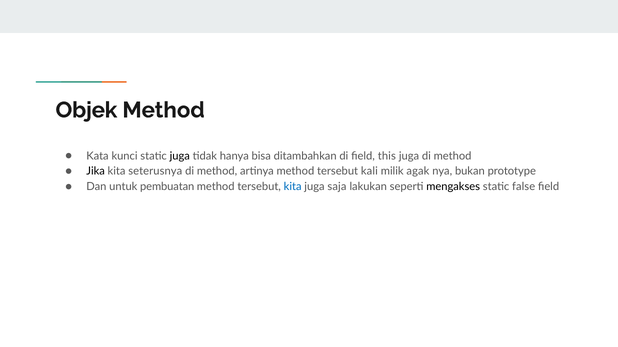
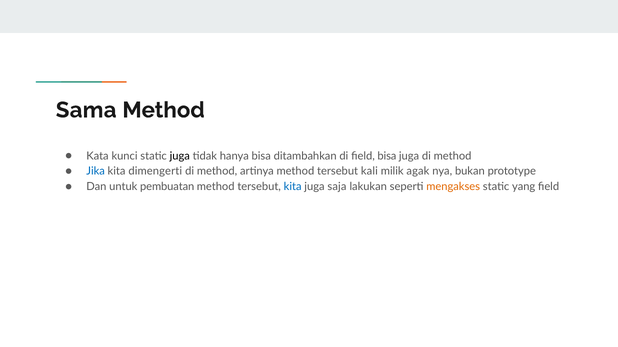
Objek: Objek -> Sama
field this: this -> bisa
Jika colour: black -> blue
seterusnya: seterusnya -> dimengerti
mengakses colour: black -> orange
false: false -> yang
